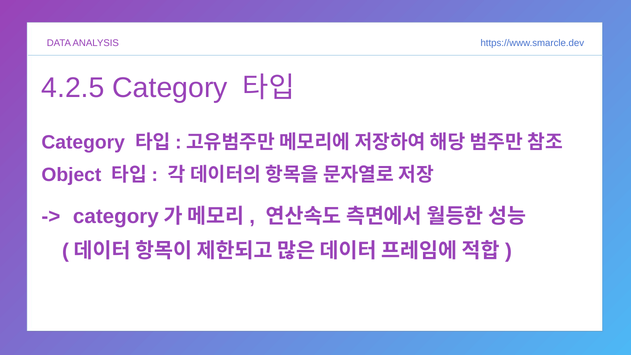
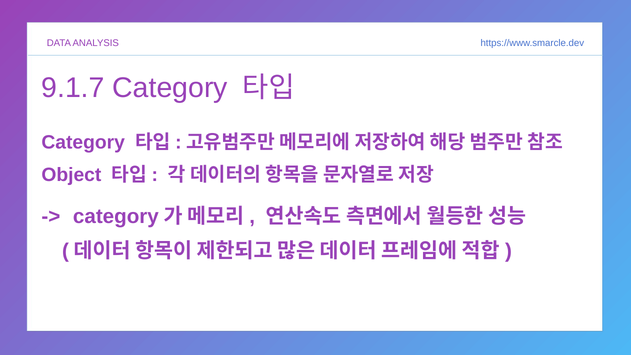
4.2.5: 4.2.5 -> 9.1.7
